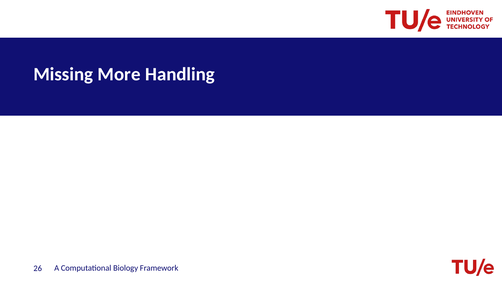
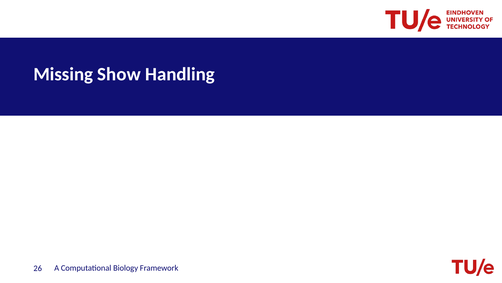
More: More -> Show
